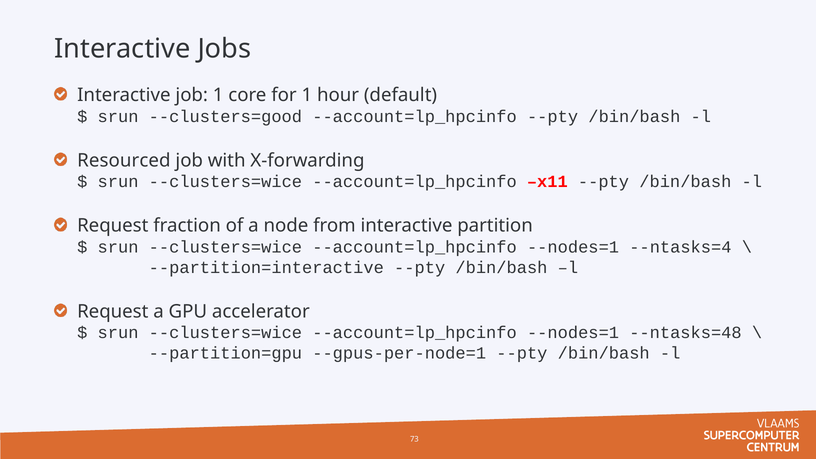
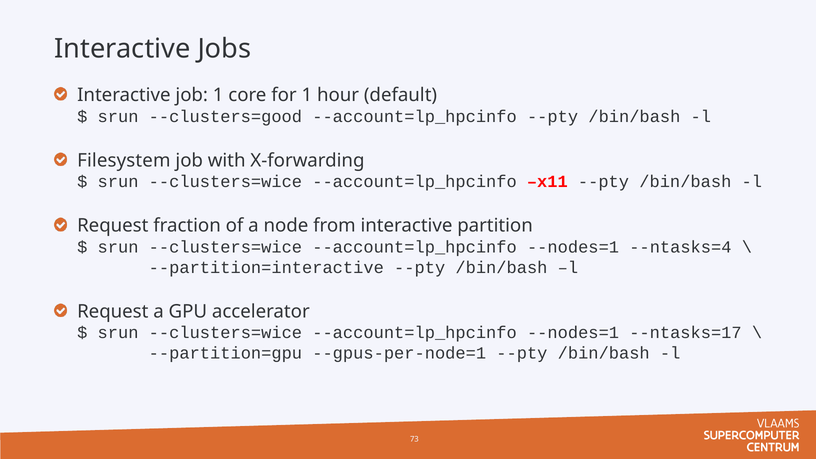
Resourced: Resourced -> Filesystem
--ntasks=48: --ntasks=48 -> --ntasks=17
